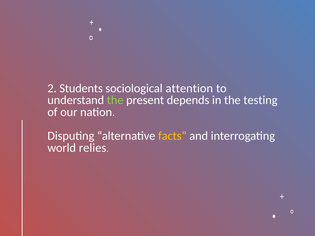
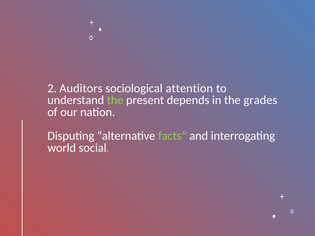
Students: Students -> Auditors
testing: testing -> grades
facts colour: yellow -> light green
relies: relies -> social
